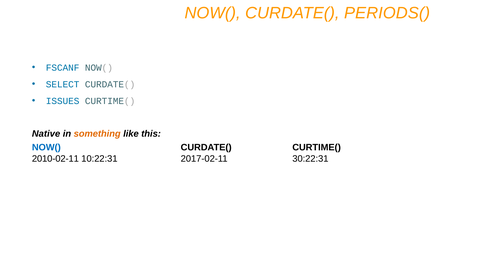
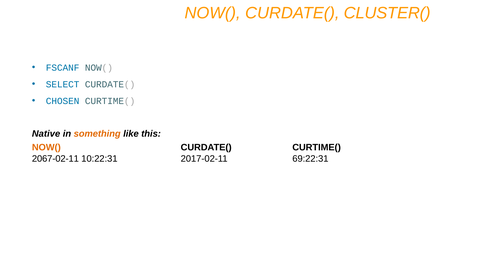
PERIODS(: PERIODS( -> CLUSTER(
ISSUES: ISSUES -> CHOSEN
NOW( at (46, 147) colour: blue -> orange
2010-02-11: 2010-02-11 -> 2067-02-11
30:22:31: 30:22:31 -> 69:22:31
